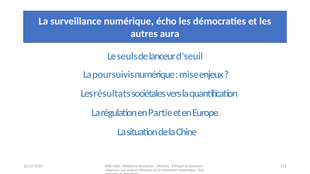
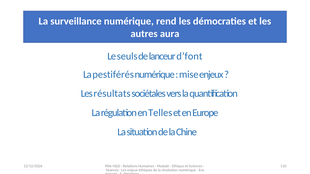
écho: écho -> rend
d’seuil: d’seuil -> d’font
poursuivis: poursuivis -> pestiférés
Partie: Partie -> Telles
